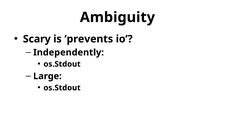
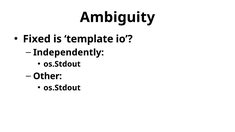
Scary: Scary -> Fixed
prevents: prevents -> template
Large: Large -> Other
